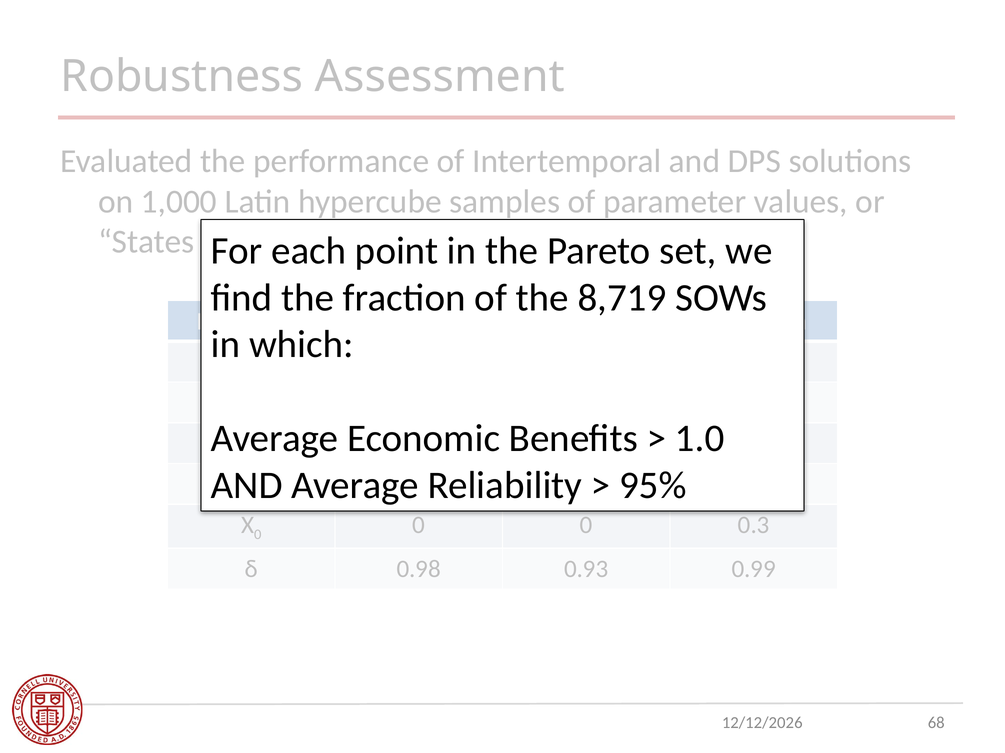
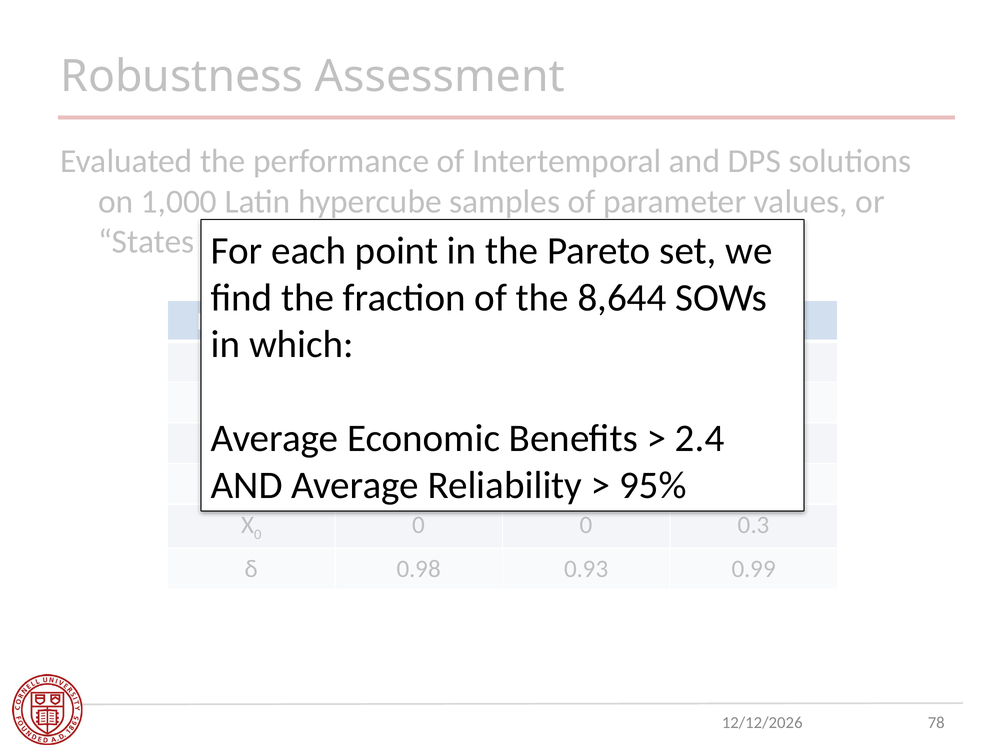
8,719: 8,719 -> 8,644
1.0: 1.0 -> 2.4
68: 68 -> 78
